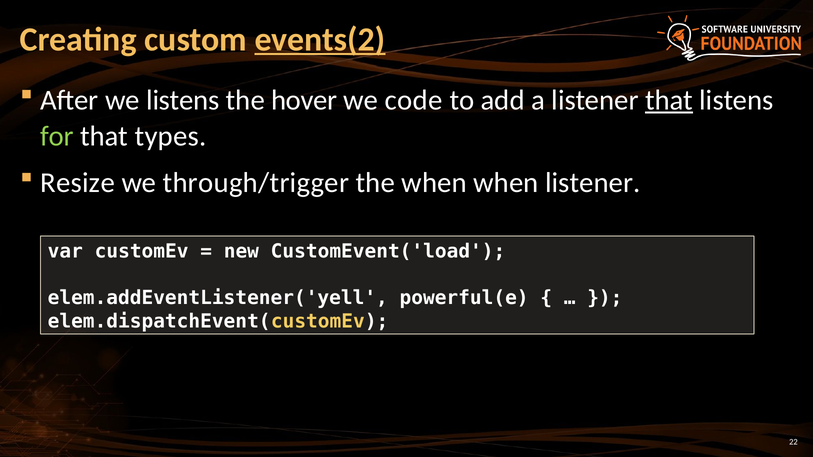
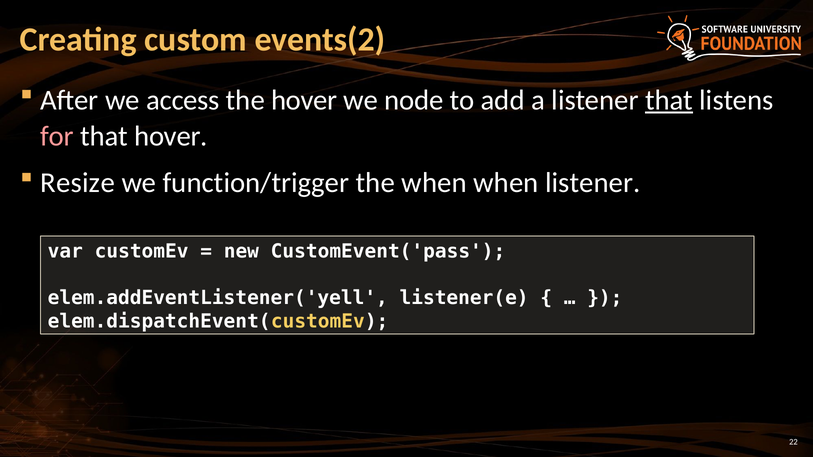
events(2 underline: present -> none
we listens: listens -> access
code: code -> node
for colour: light green -> pink
that types: types -> hover
through/trigger: through/trigger -> function/trigger
CustomEvent('load: CustomEvent('load -> CustomEvent('pass
powerful(e: powerful(e -> listener(e
